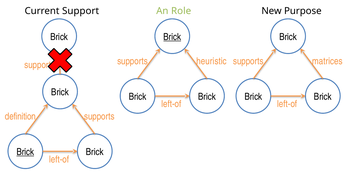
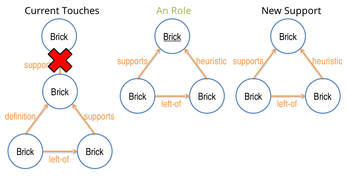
Support: Support -> Touches
Purpose: Purpose -> Support
matrices at (327, 61): matrices -> heuristic
Brick at (25, 152) underline: present -> none
